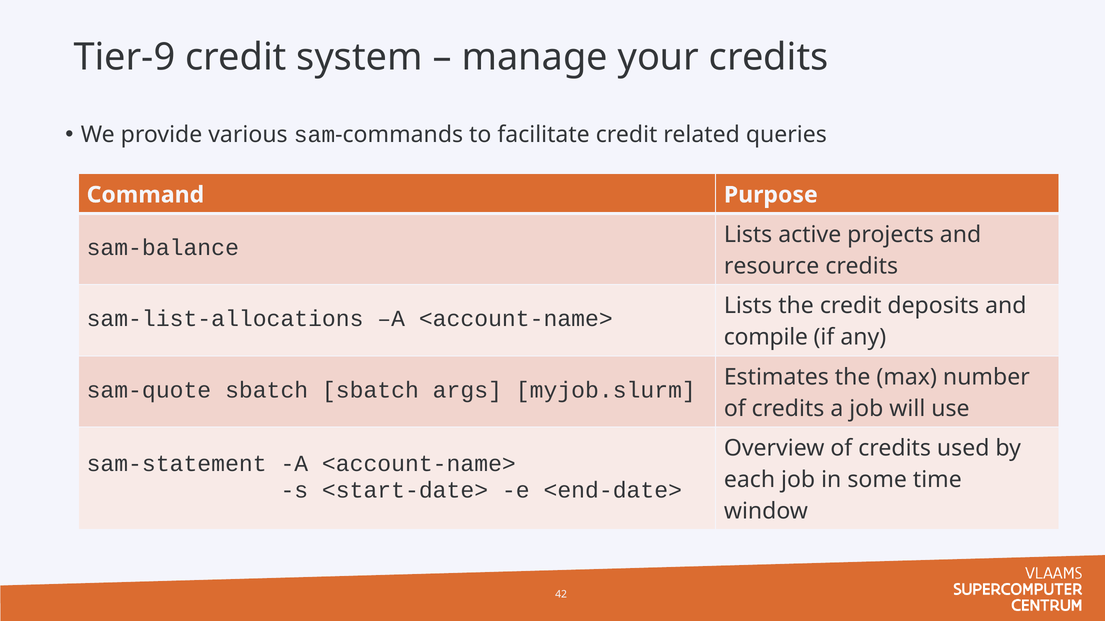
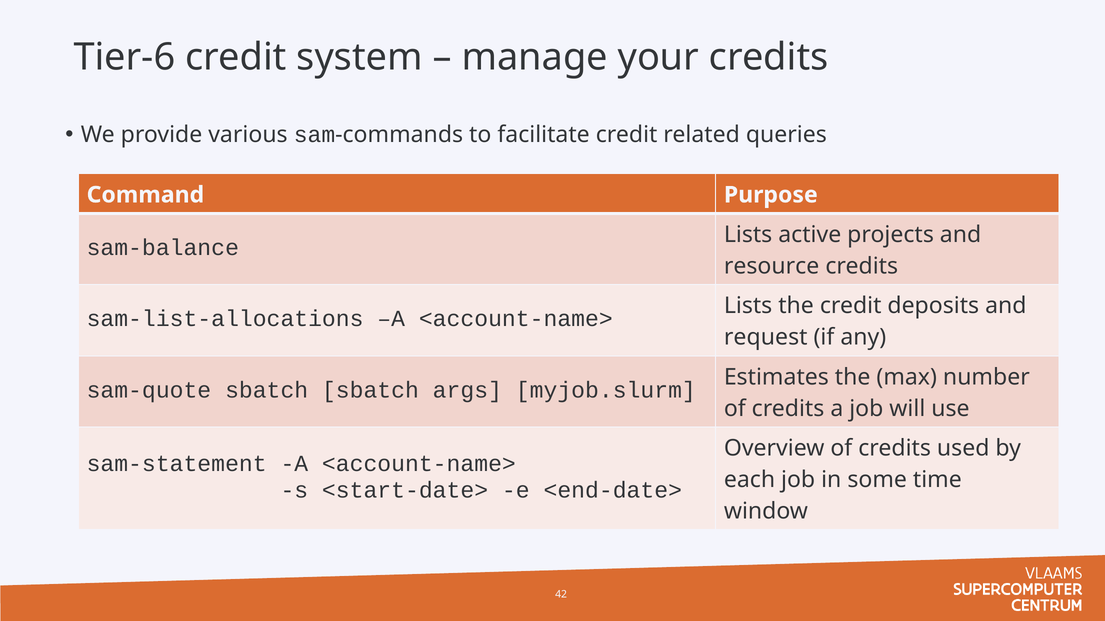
Tier-9: Tier-9 -> Tier-6
compile: compile -> request
